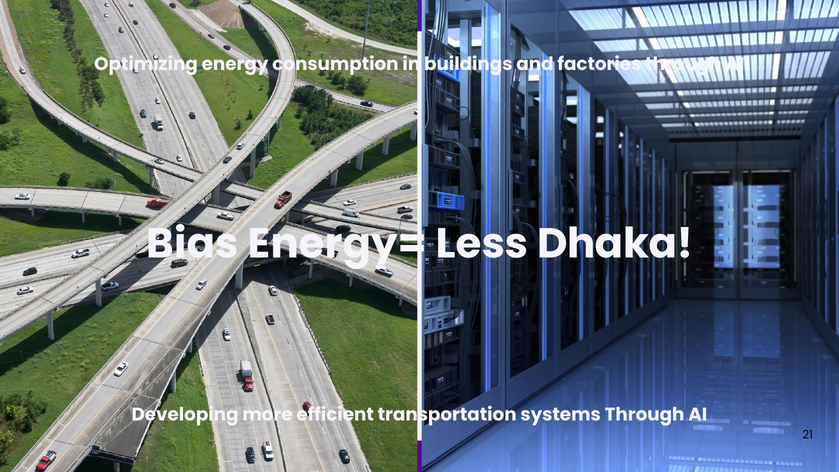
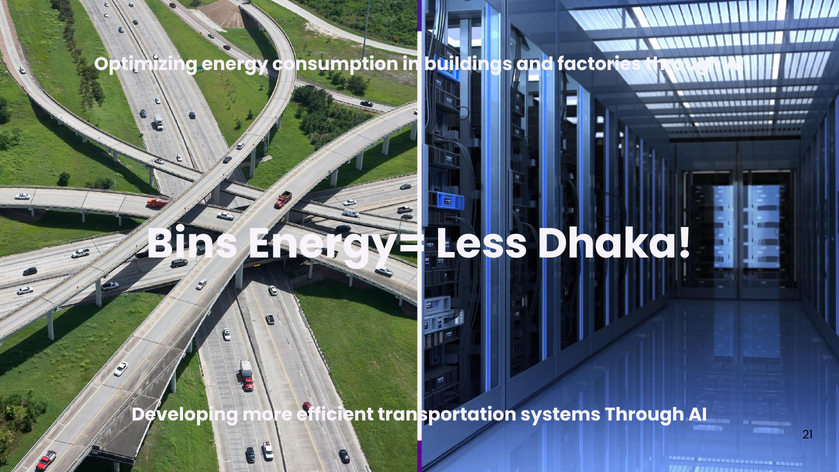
Bias: Bias -> Bins
